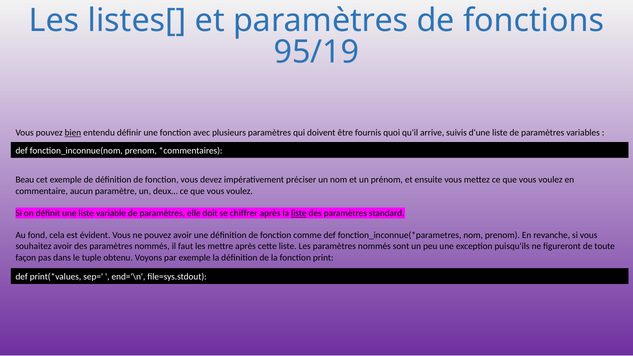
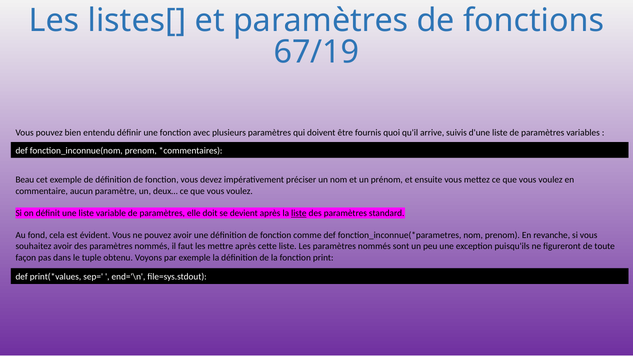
95/19: 95/19 -> 67/19
bien underline: present -> none
chiffrer: chiffrer -> devient
